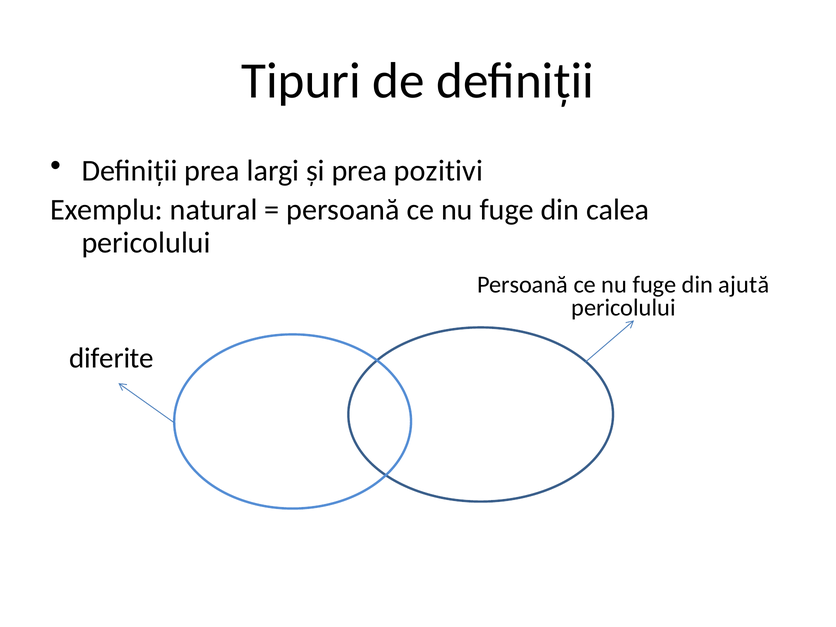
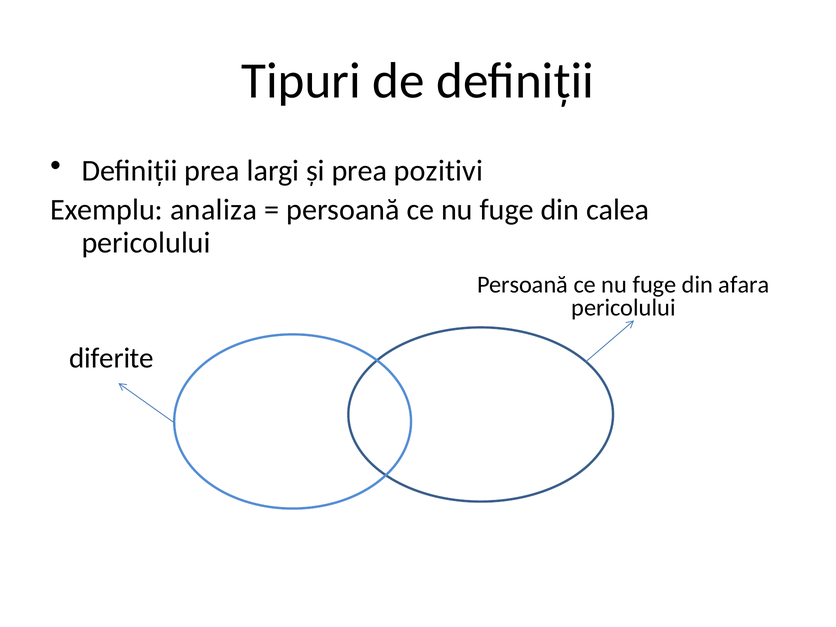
natural: natural -> analiza
ajută: ajută -> afara
